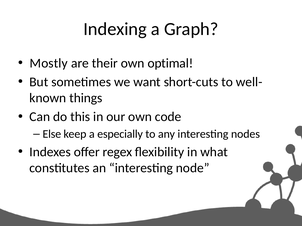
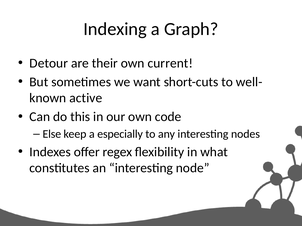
Mostly: Mostly -> Detour
optimal: optimal -> current
things: things -> active
